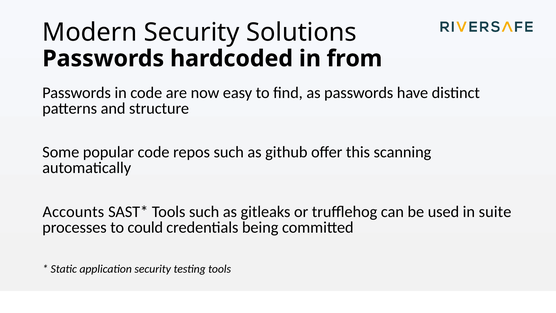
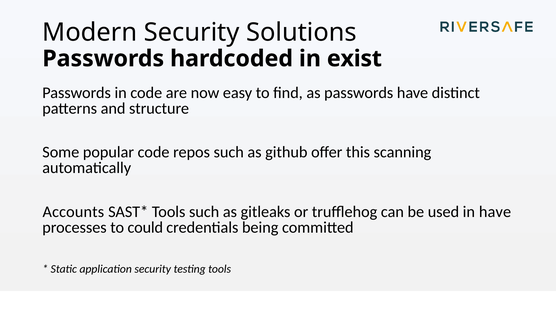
from: from -> exist
in suite: suite -> have
